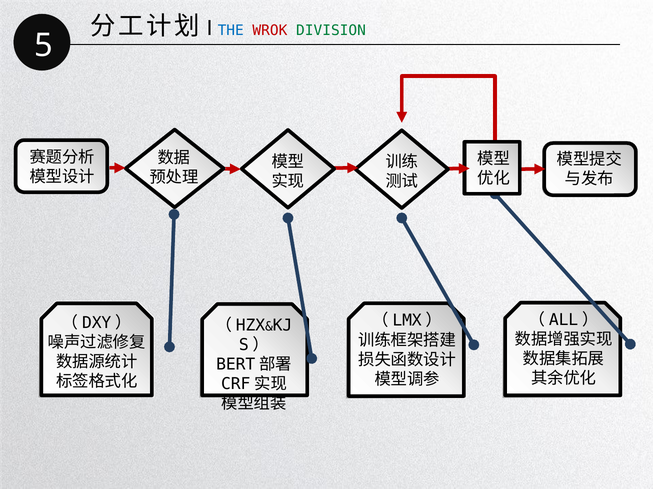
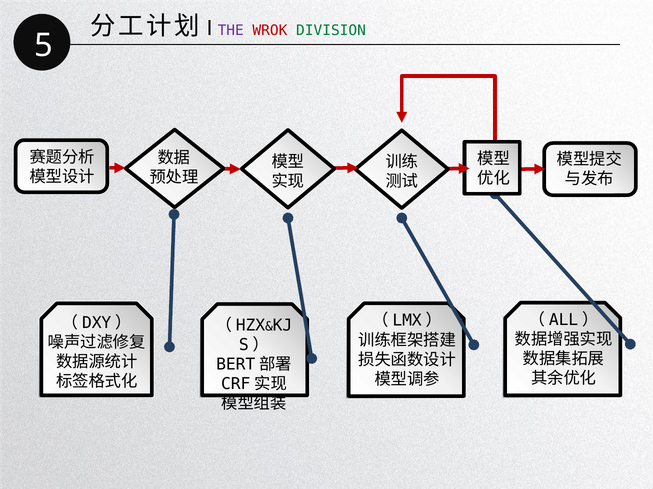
THE colour: blue -> purple
